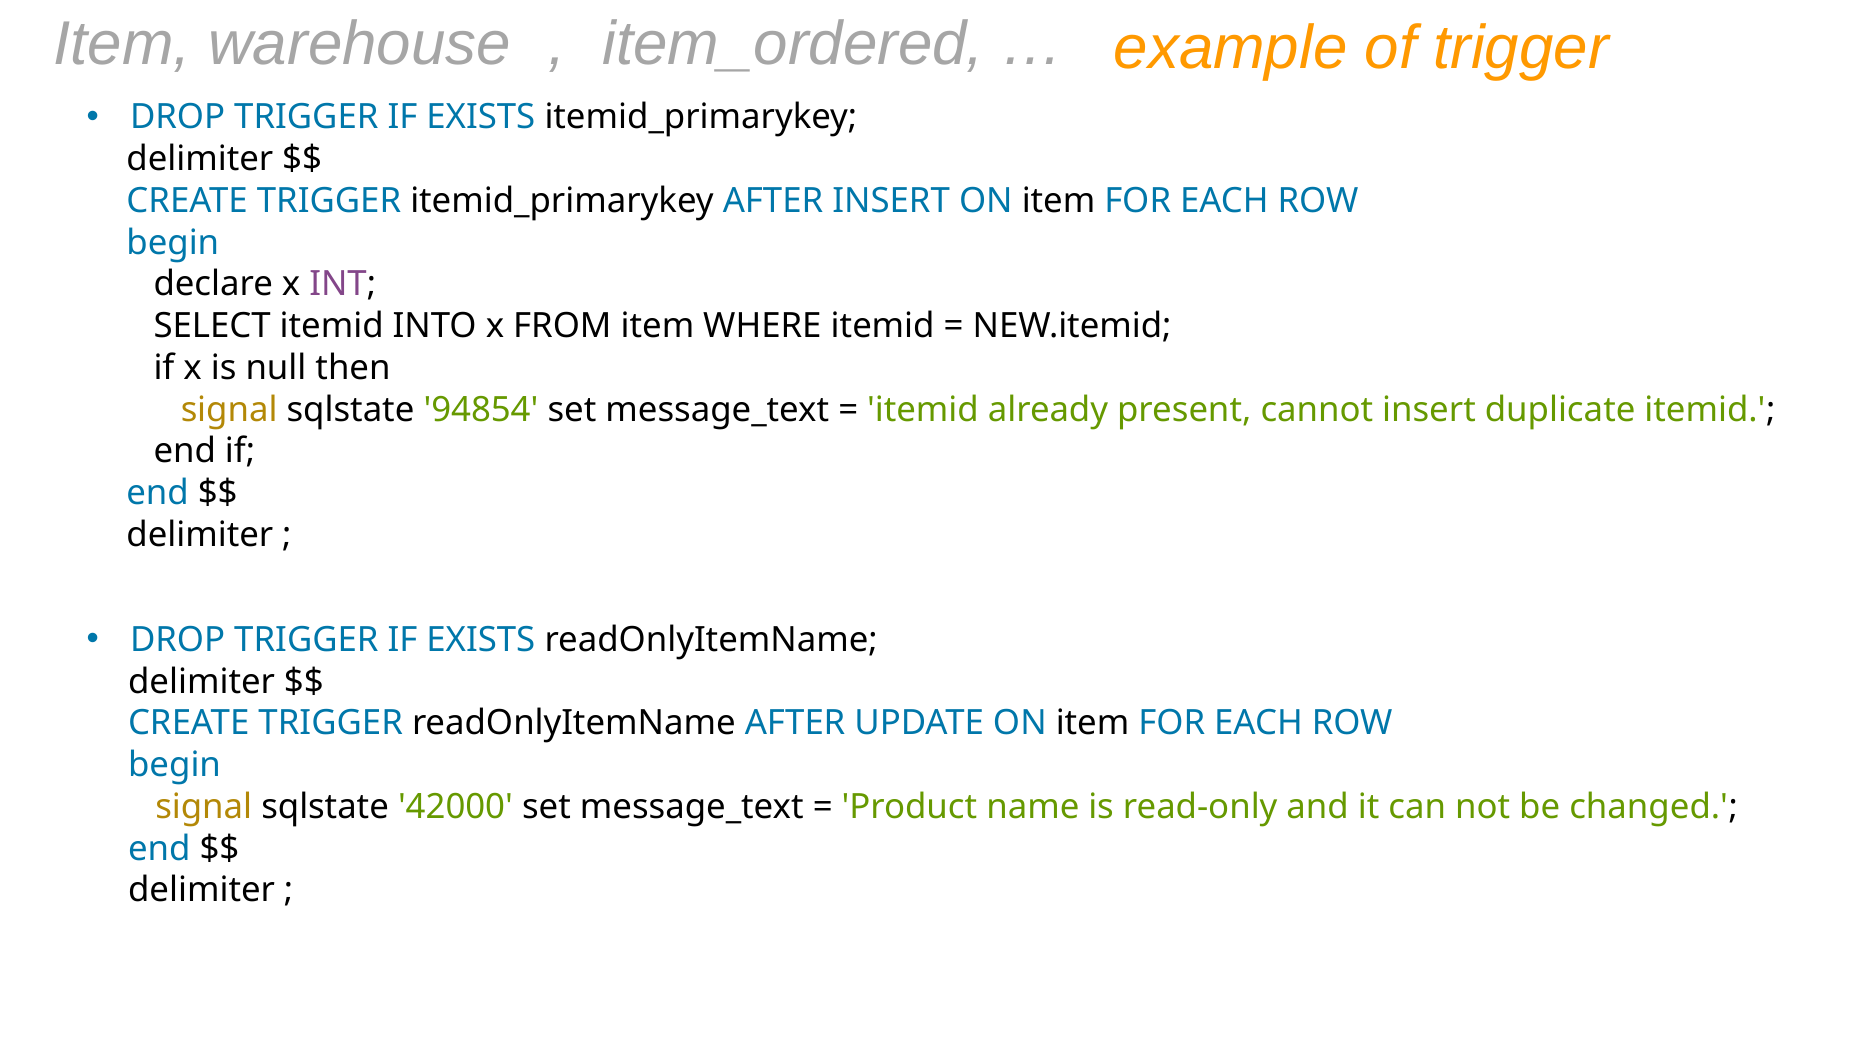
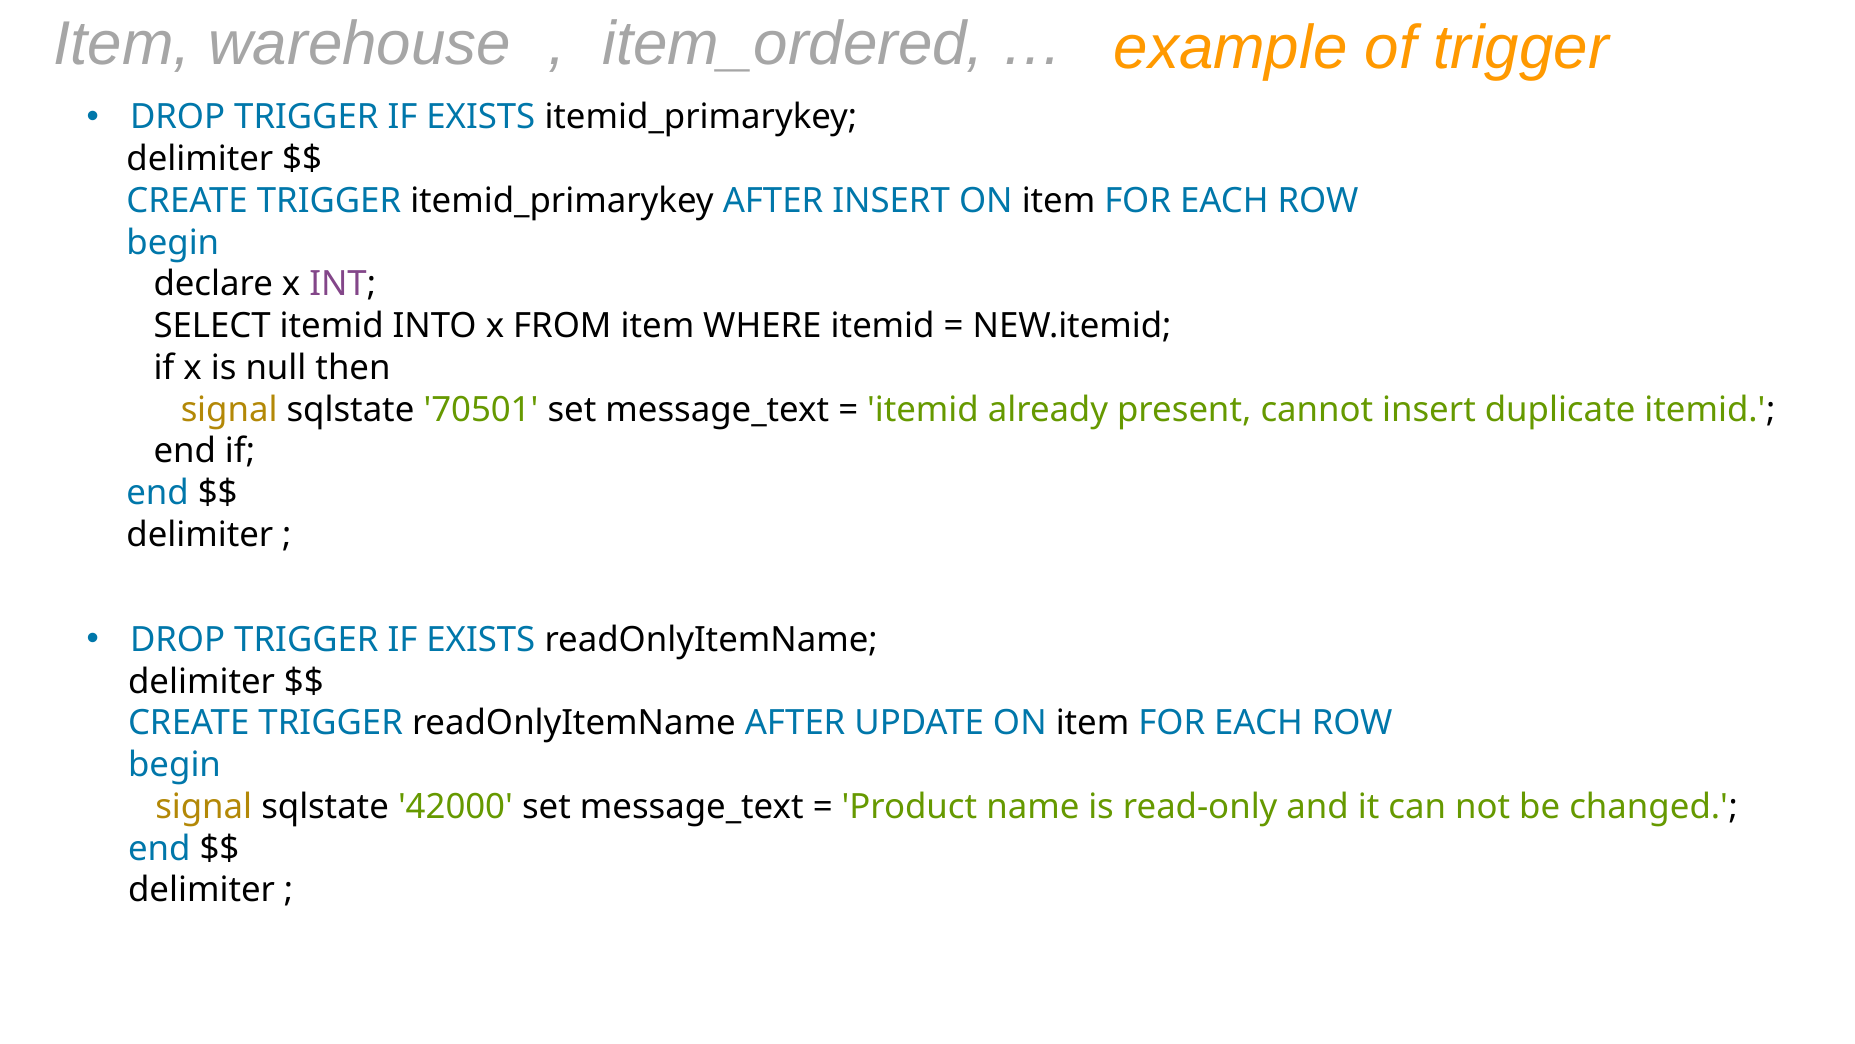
94854: 94854 -> 70501
